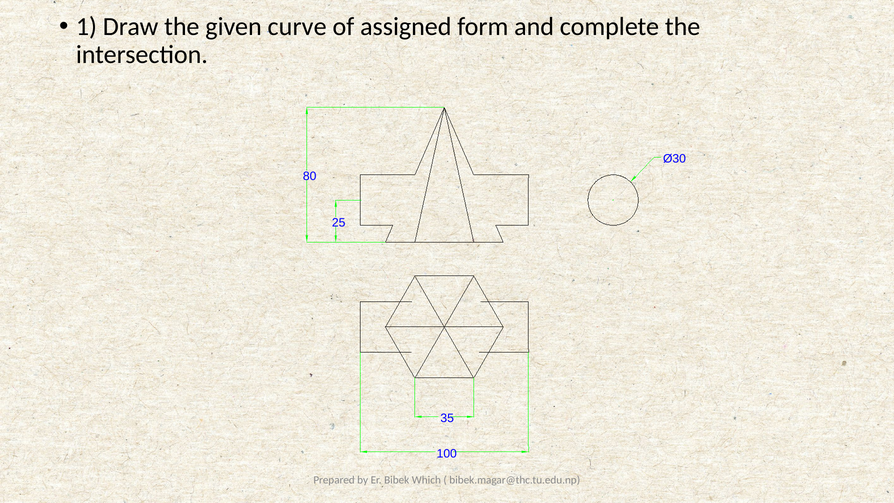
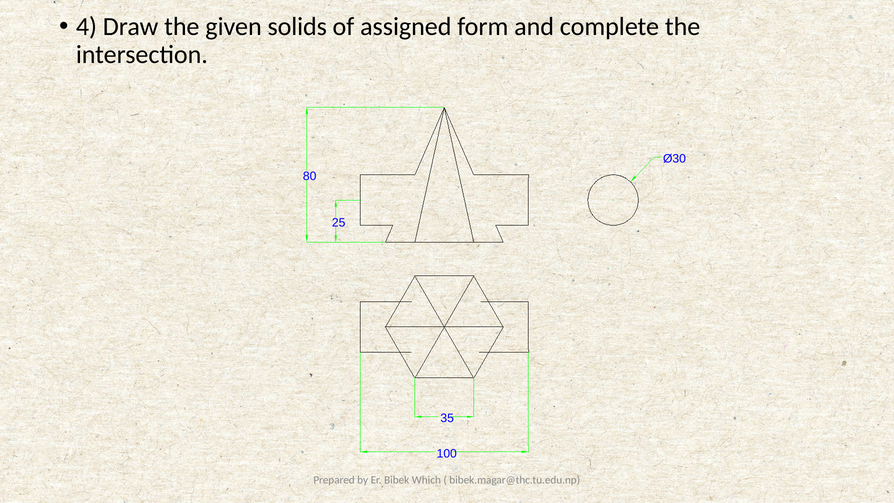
1: 1 -> 4
curve: curve -> solids
